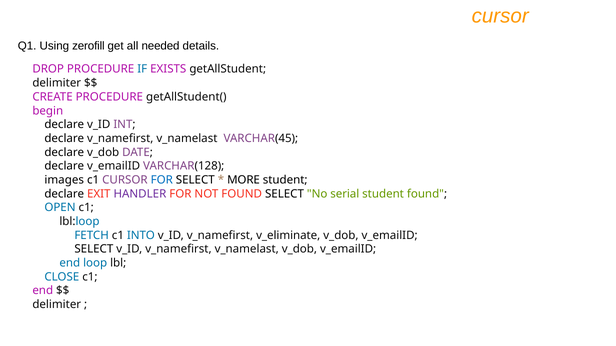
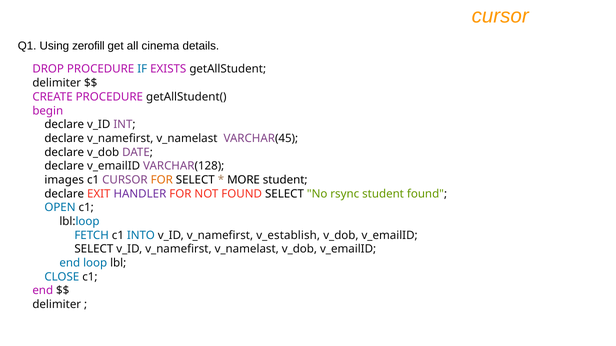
needed: needed -> cinema
FOR at (162, 180) colour: blue -> orange
serial: serial -> rsync
v_eliminate: v_eliminate -> v_establish
